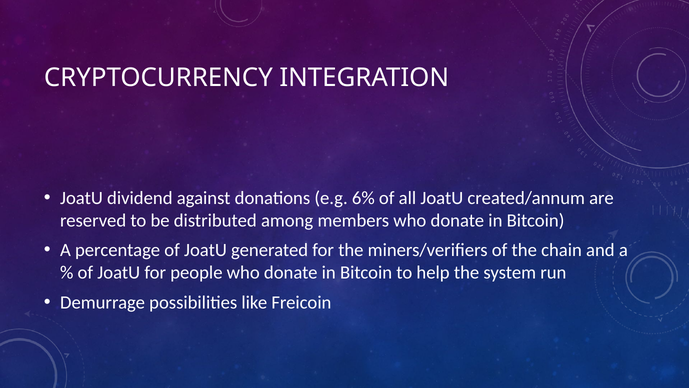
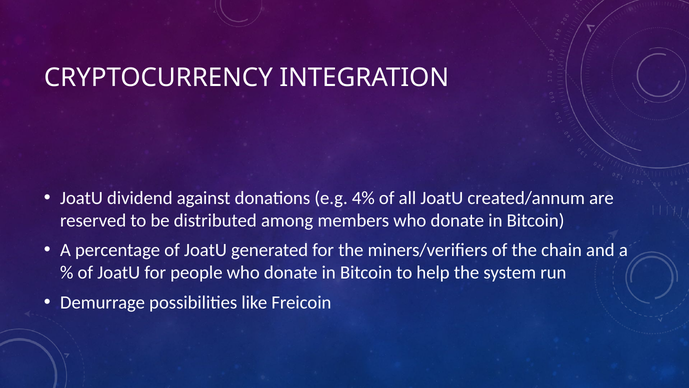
6%: 6% -> 4%
